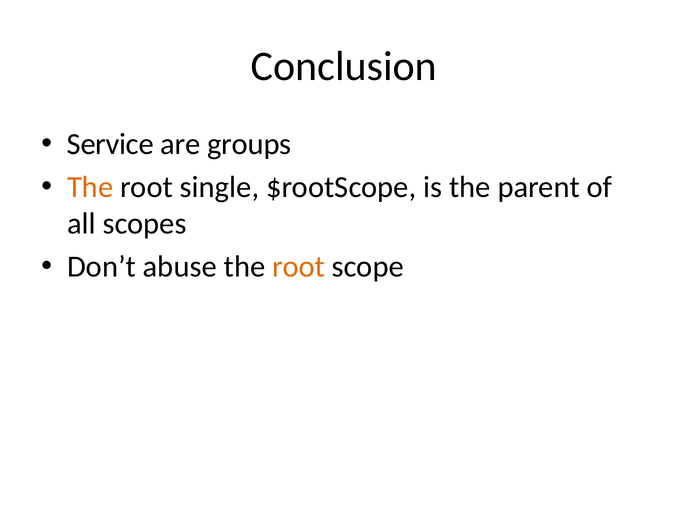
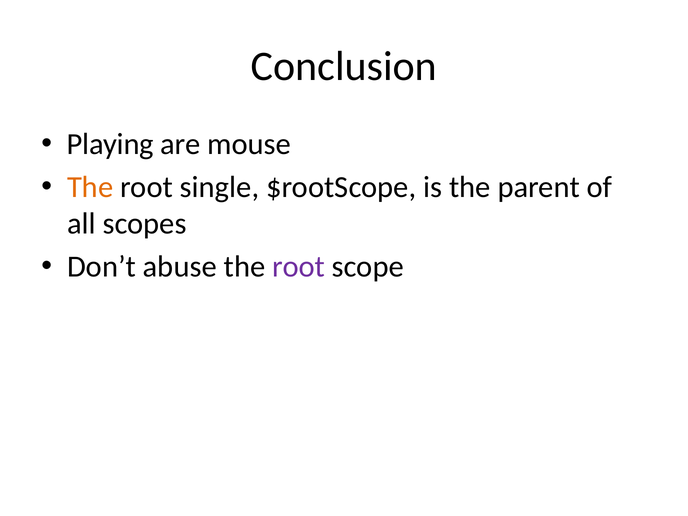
Service: Service -> Playing
groups: groups -> mouse
root at (299, 267) colour: orange -> purple
